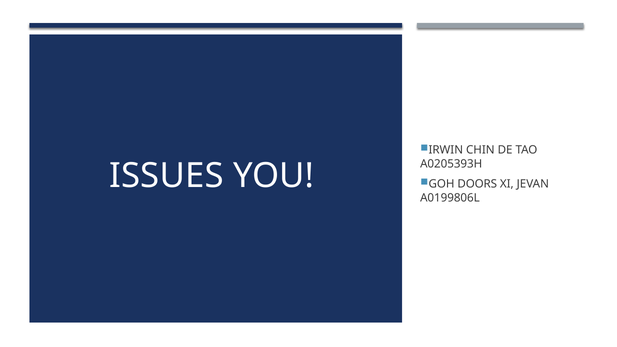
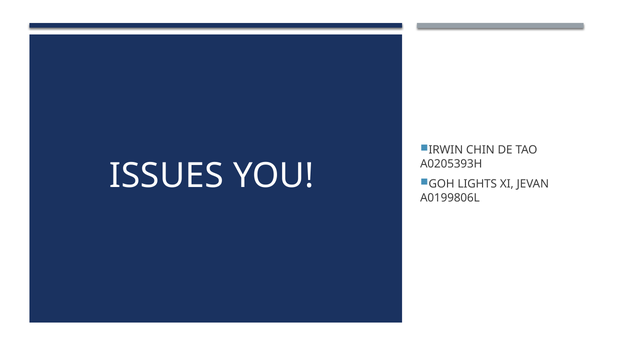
DOORS: DOORS -> LIGHTS
